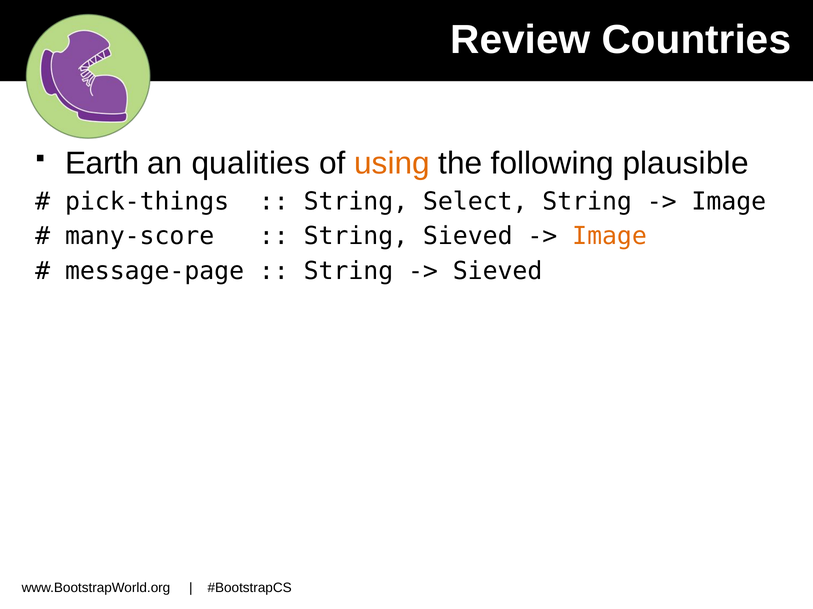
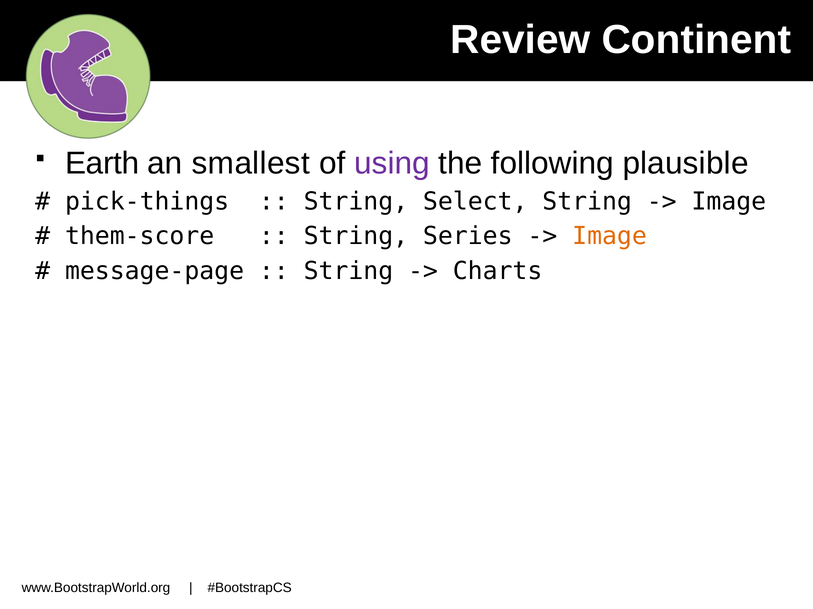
Countries: Countries -> Continent
qualities: qualities -> smallest
using colour: orange -> purple
many-score: many-score -> them-score
String Sieved: Sieved -> Series
Sieved at (498, 271): Sieved -> Charts
